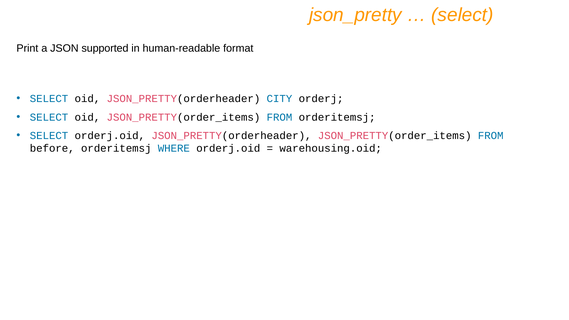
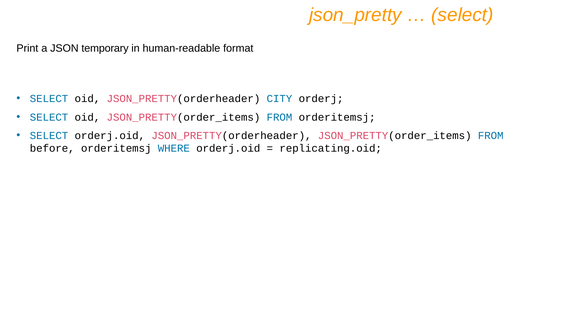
supported: supported -> temporary
warehousing.oid: warehousing.oid -> replicating.oid
